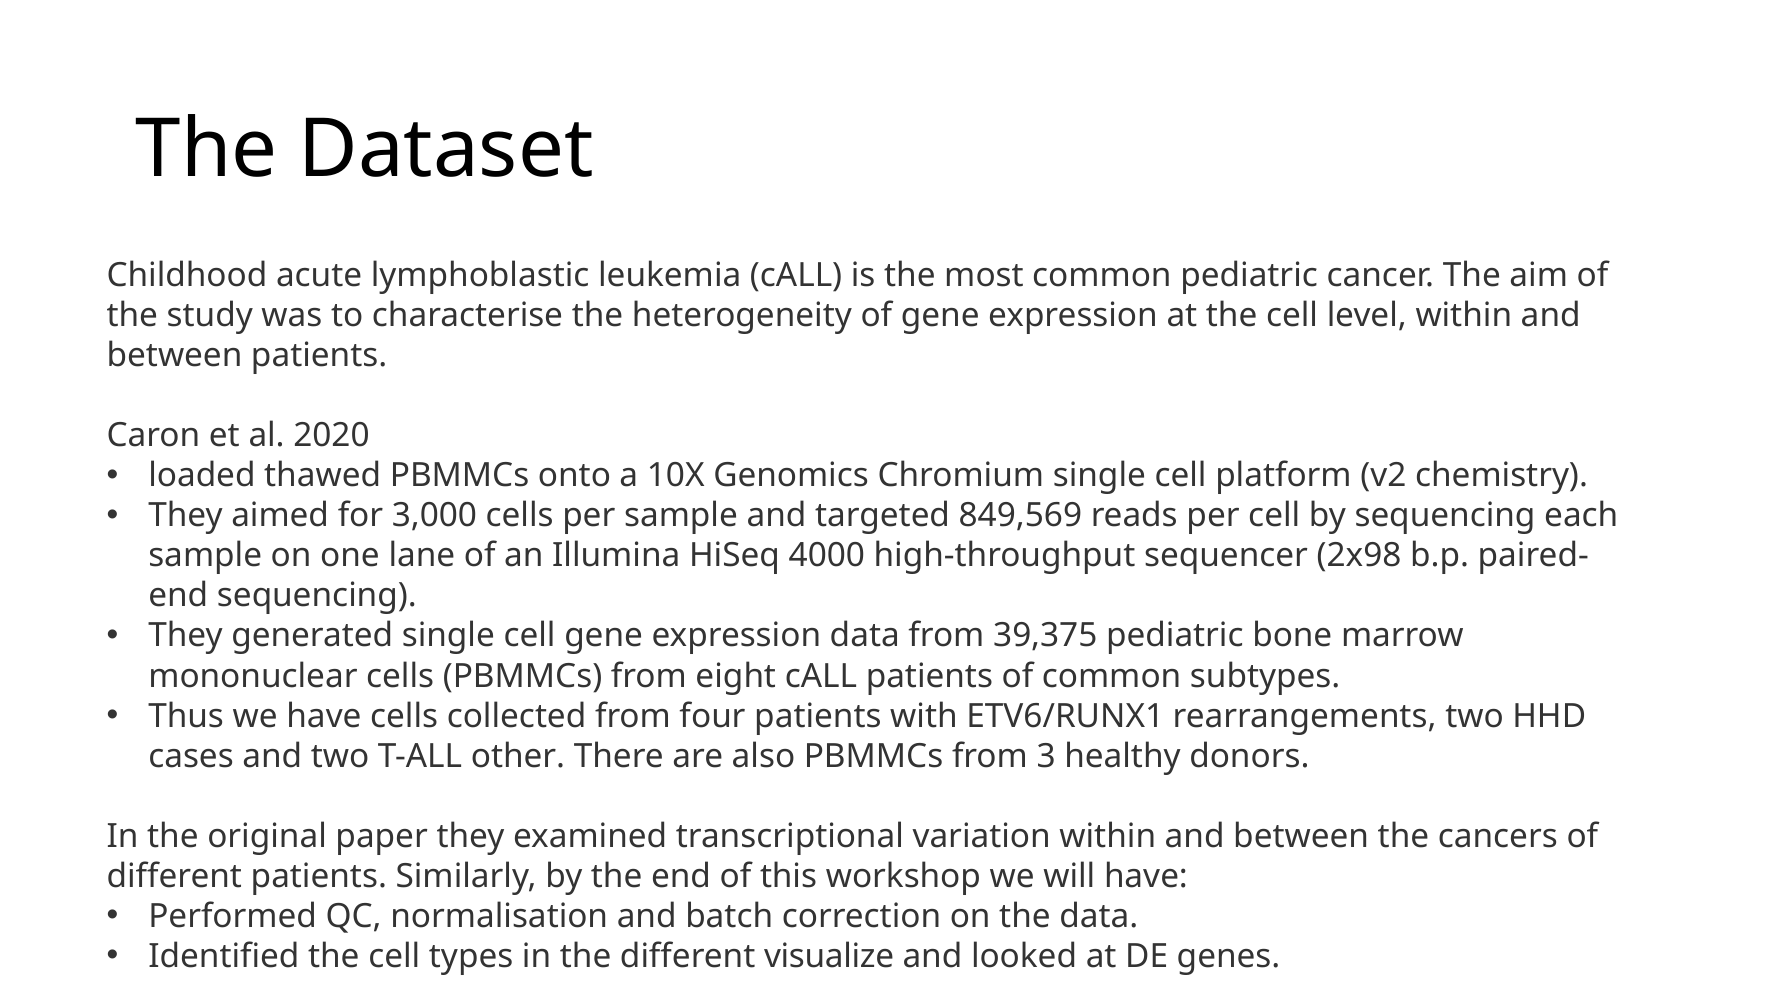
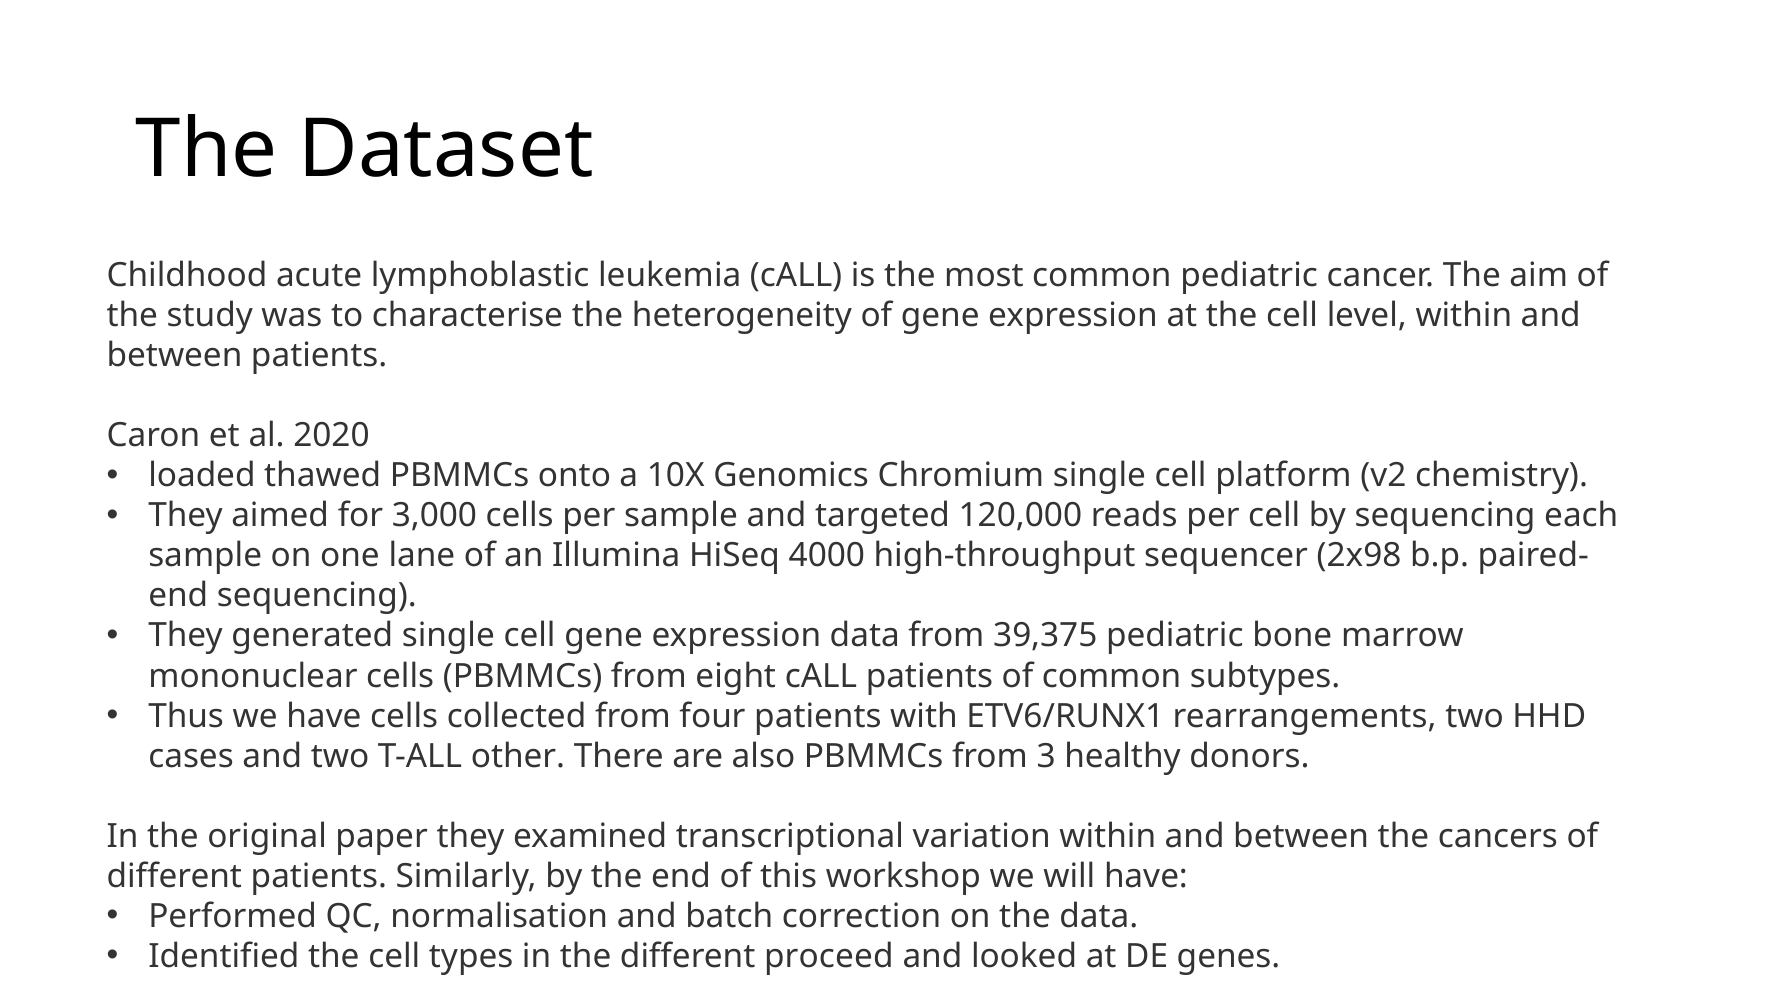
849,569: 849,569 -> 120,000
visualize: visualize -> proceed
